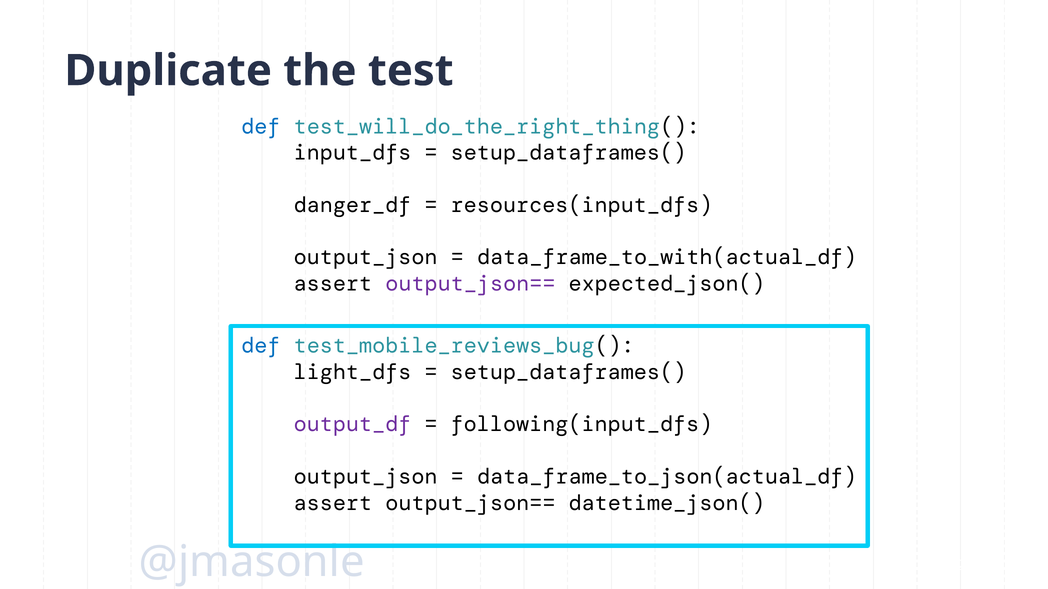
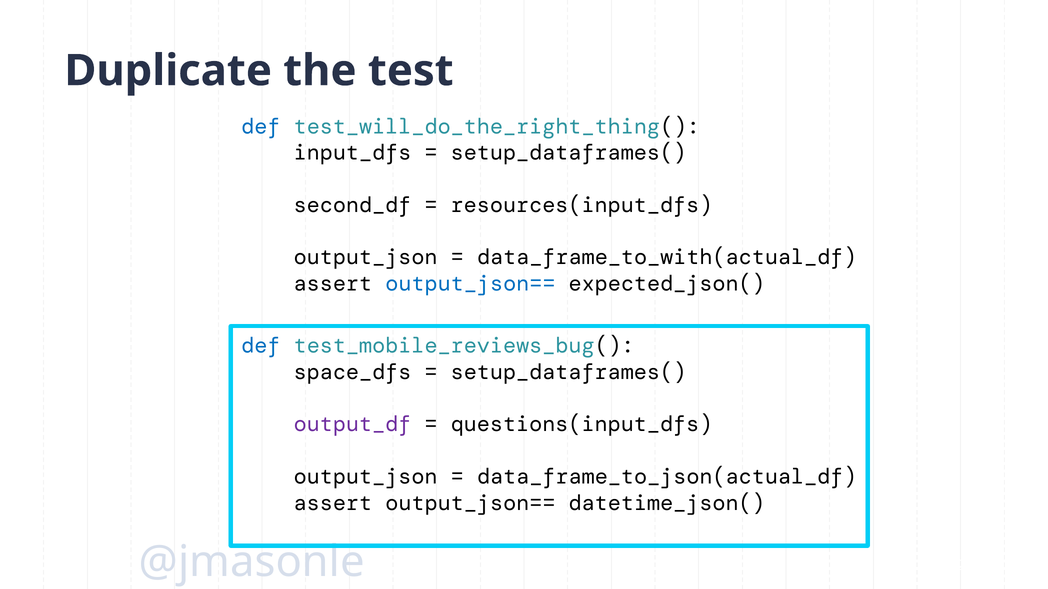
danger_df: danger_df -> second_df
output_json== at (470, 284) colour: purple -> blue
light_dfs: light_dfs -> space_dfs
following(input_dfs: following(input_dfs -> questions(input_dfs
